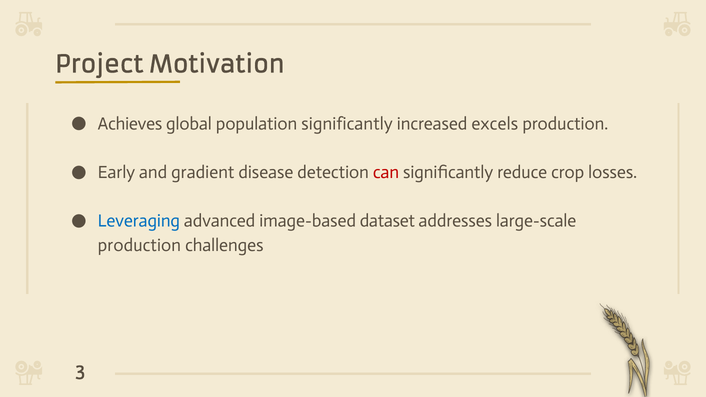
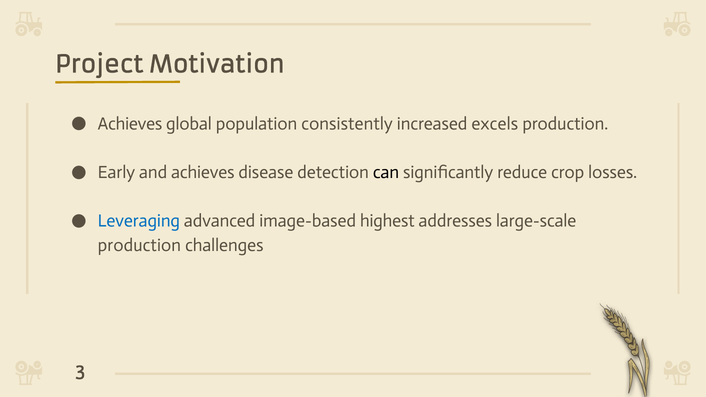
population significantly: significantly -> consistently
and gradient: gradient -> achieves
can colour: red -> black
dataset: dataset -> highest
